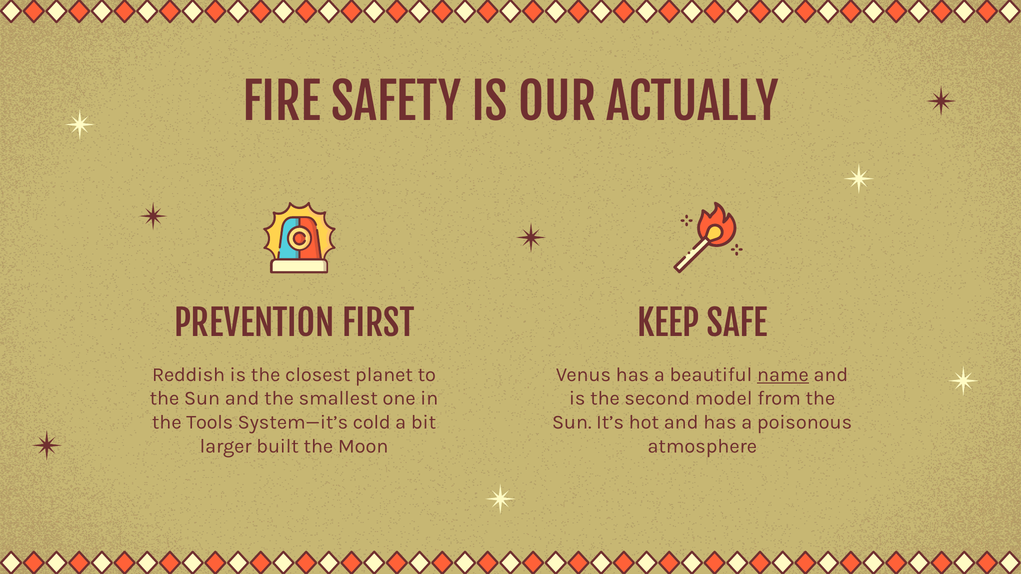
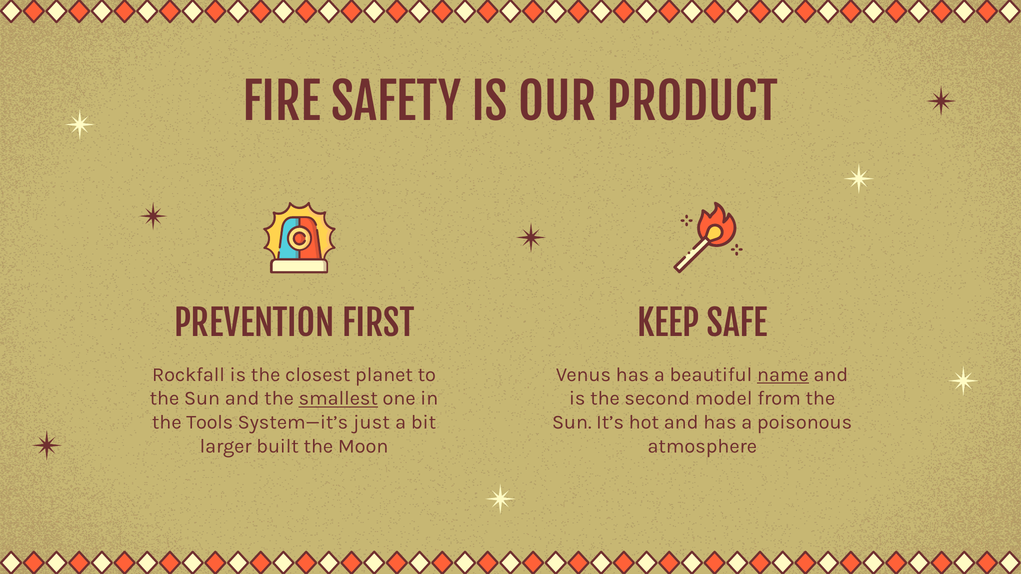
ACTUALLY: ACTUALLY -> PRODUCT
Reddish: Reddish -> Rockfall
smallest underline: none -> present
cold: cold -> just
